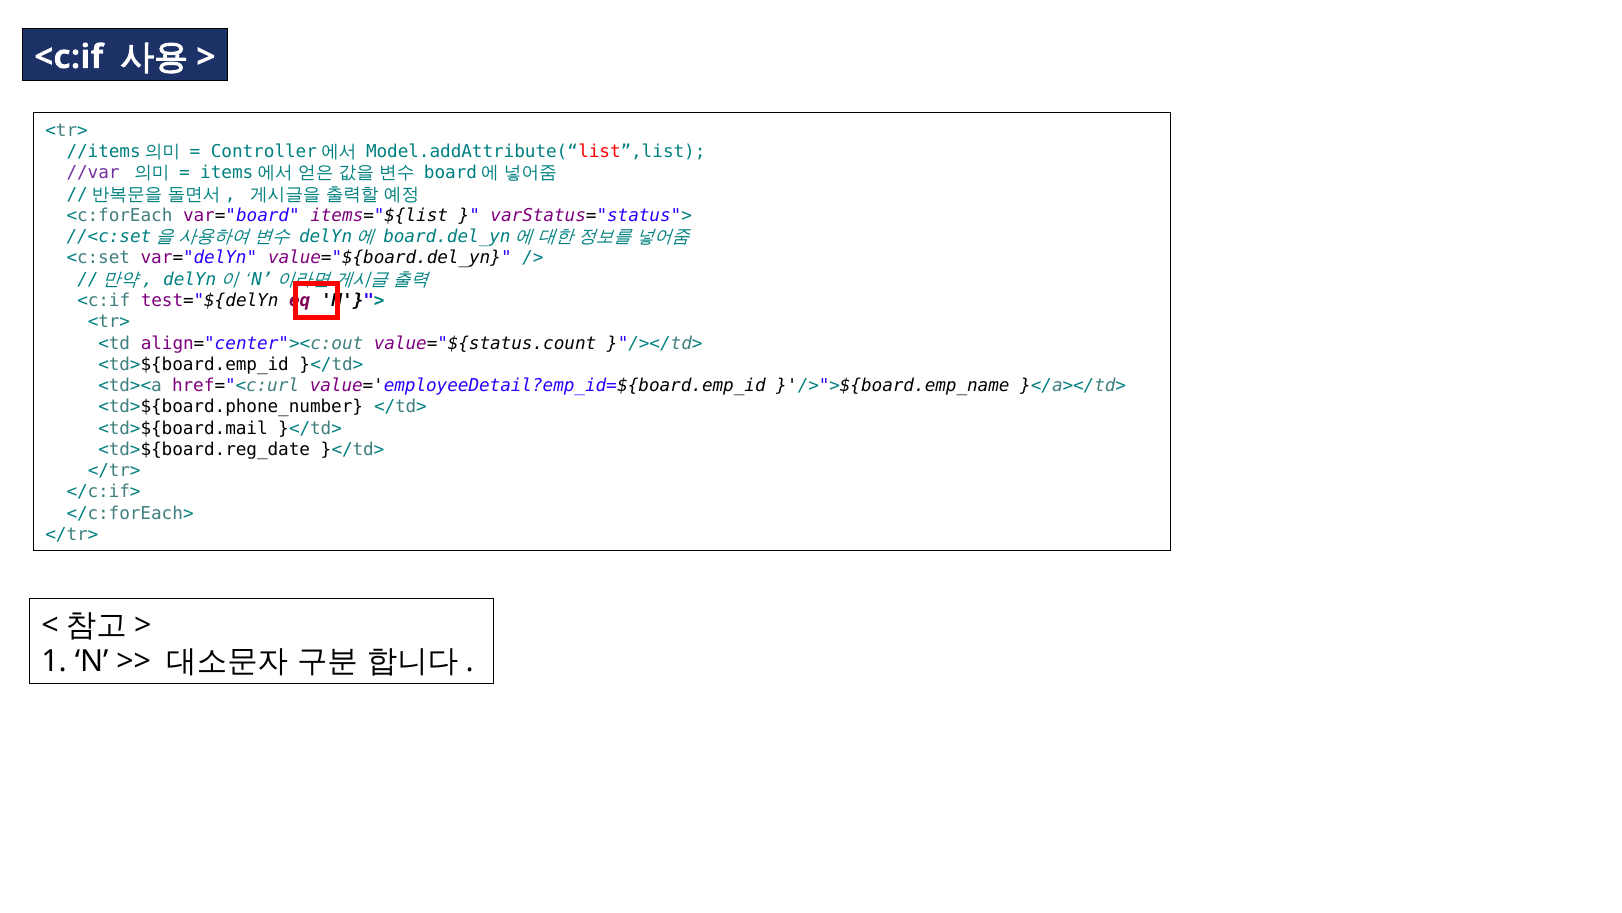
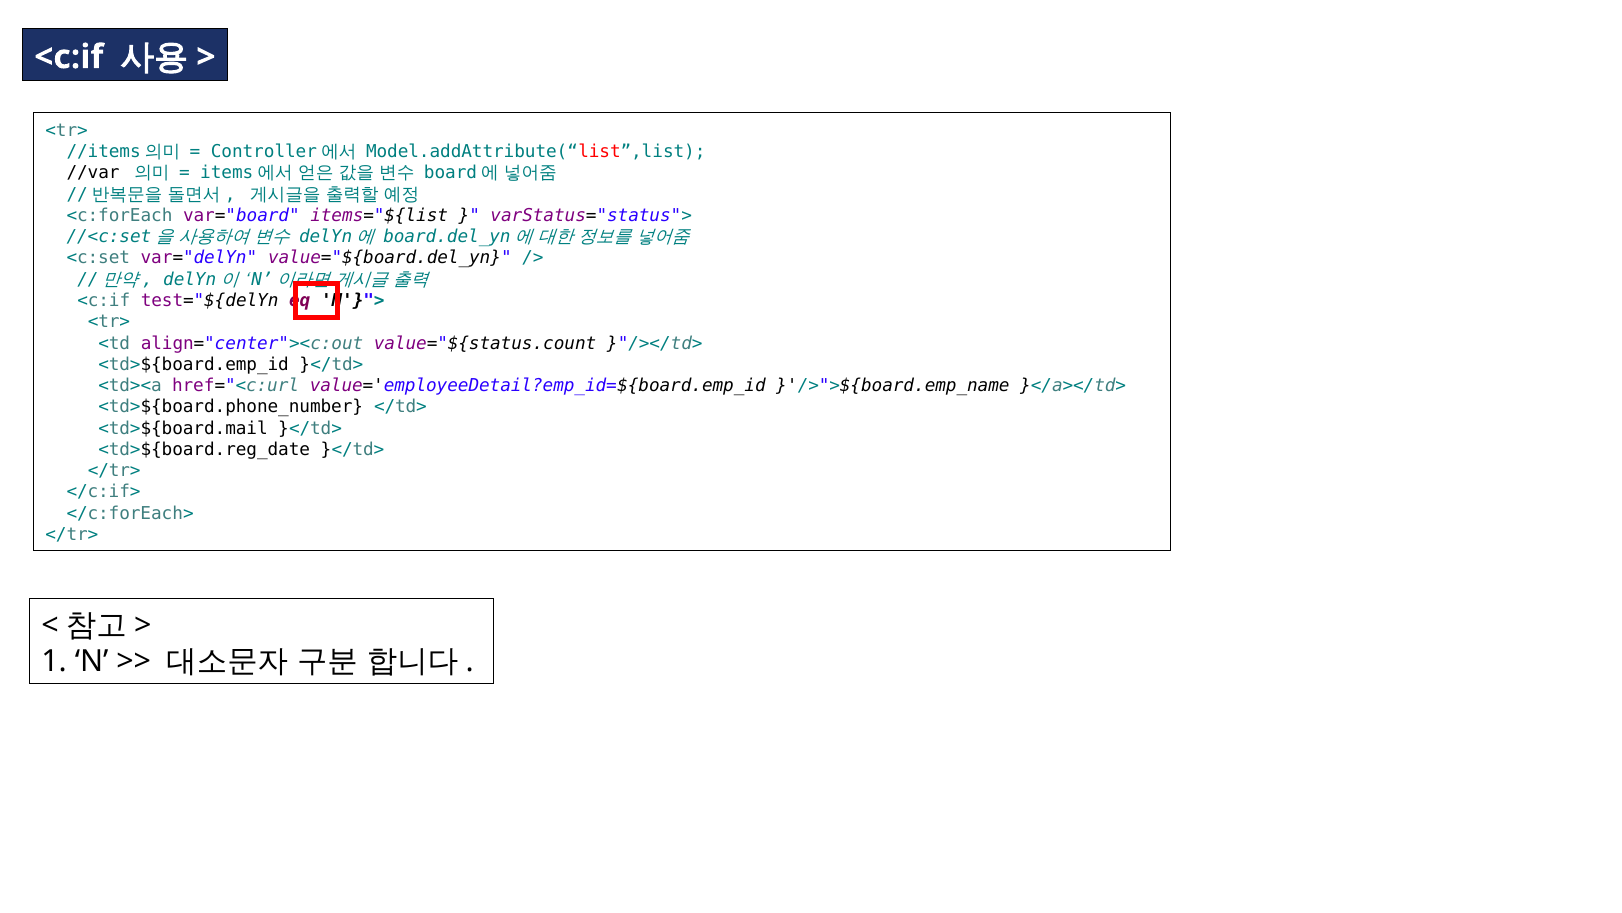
//var colour: purple -> black
